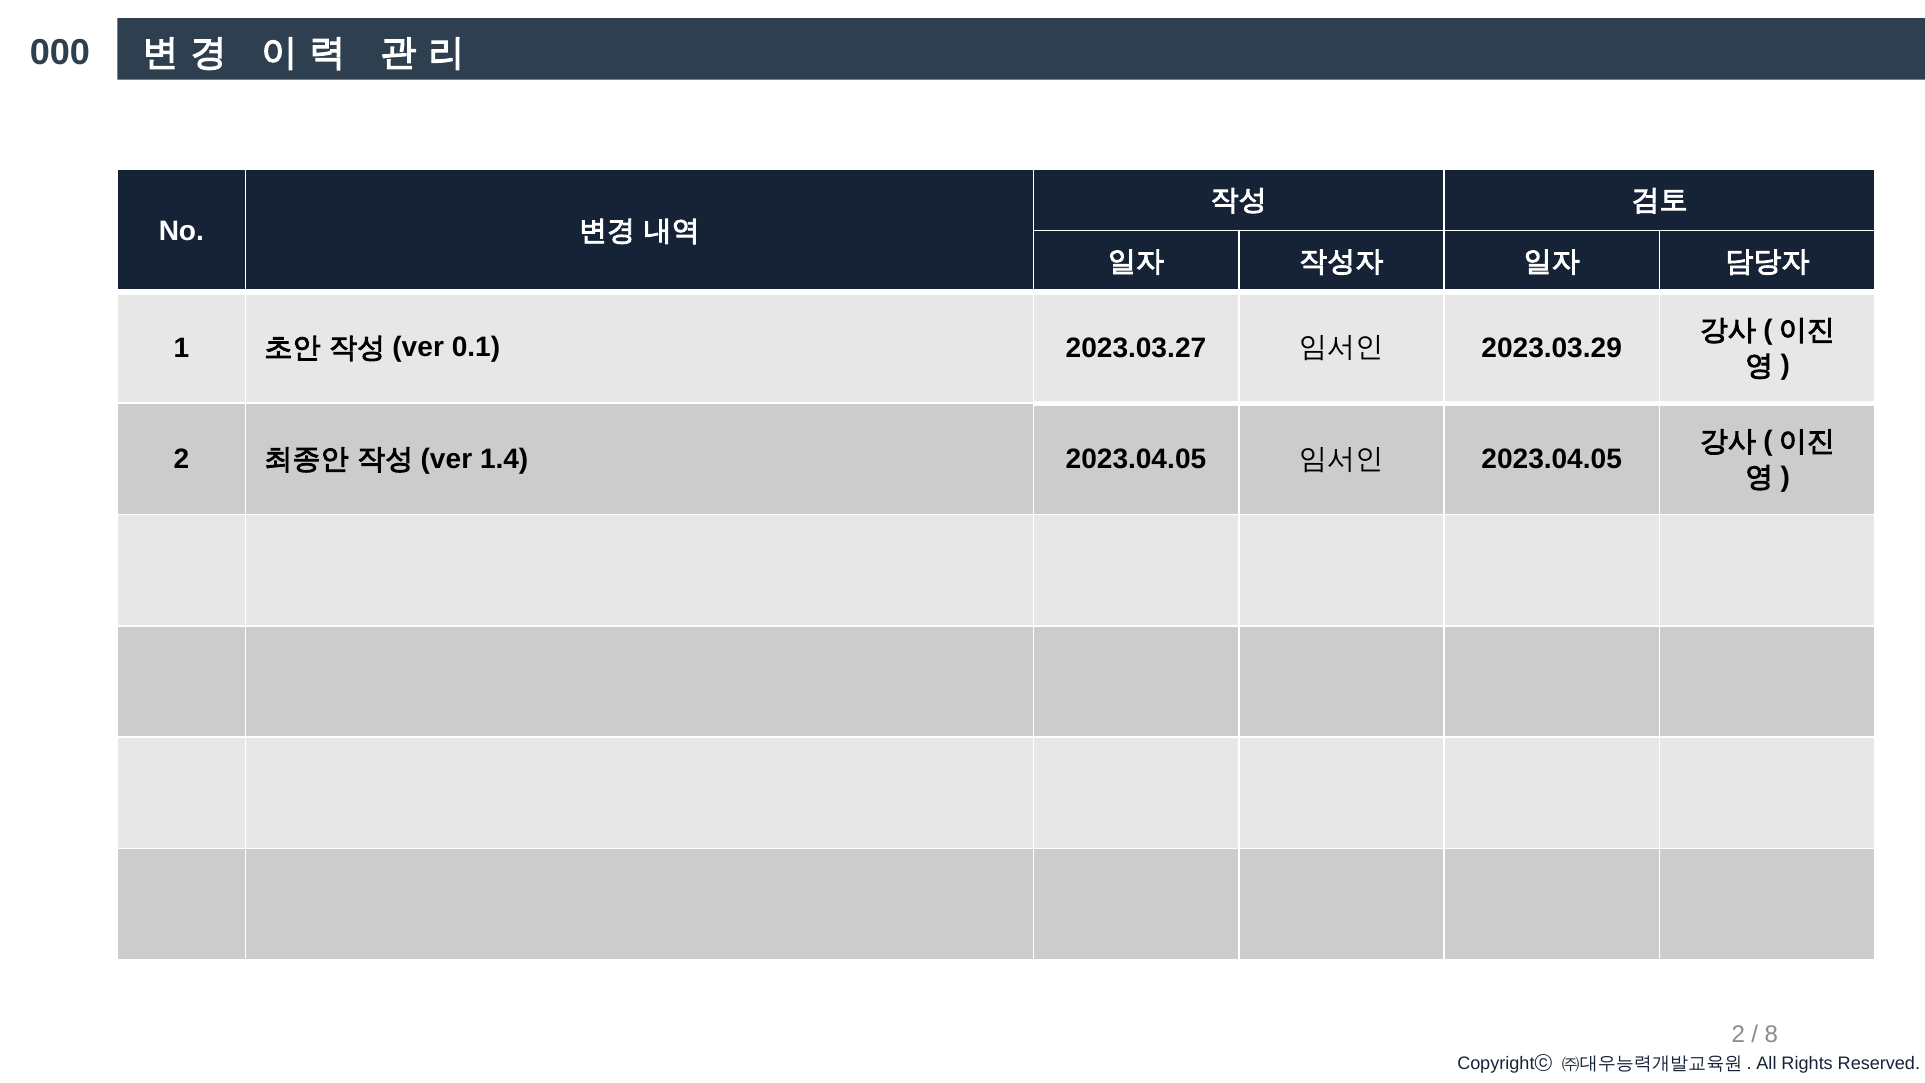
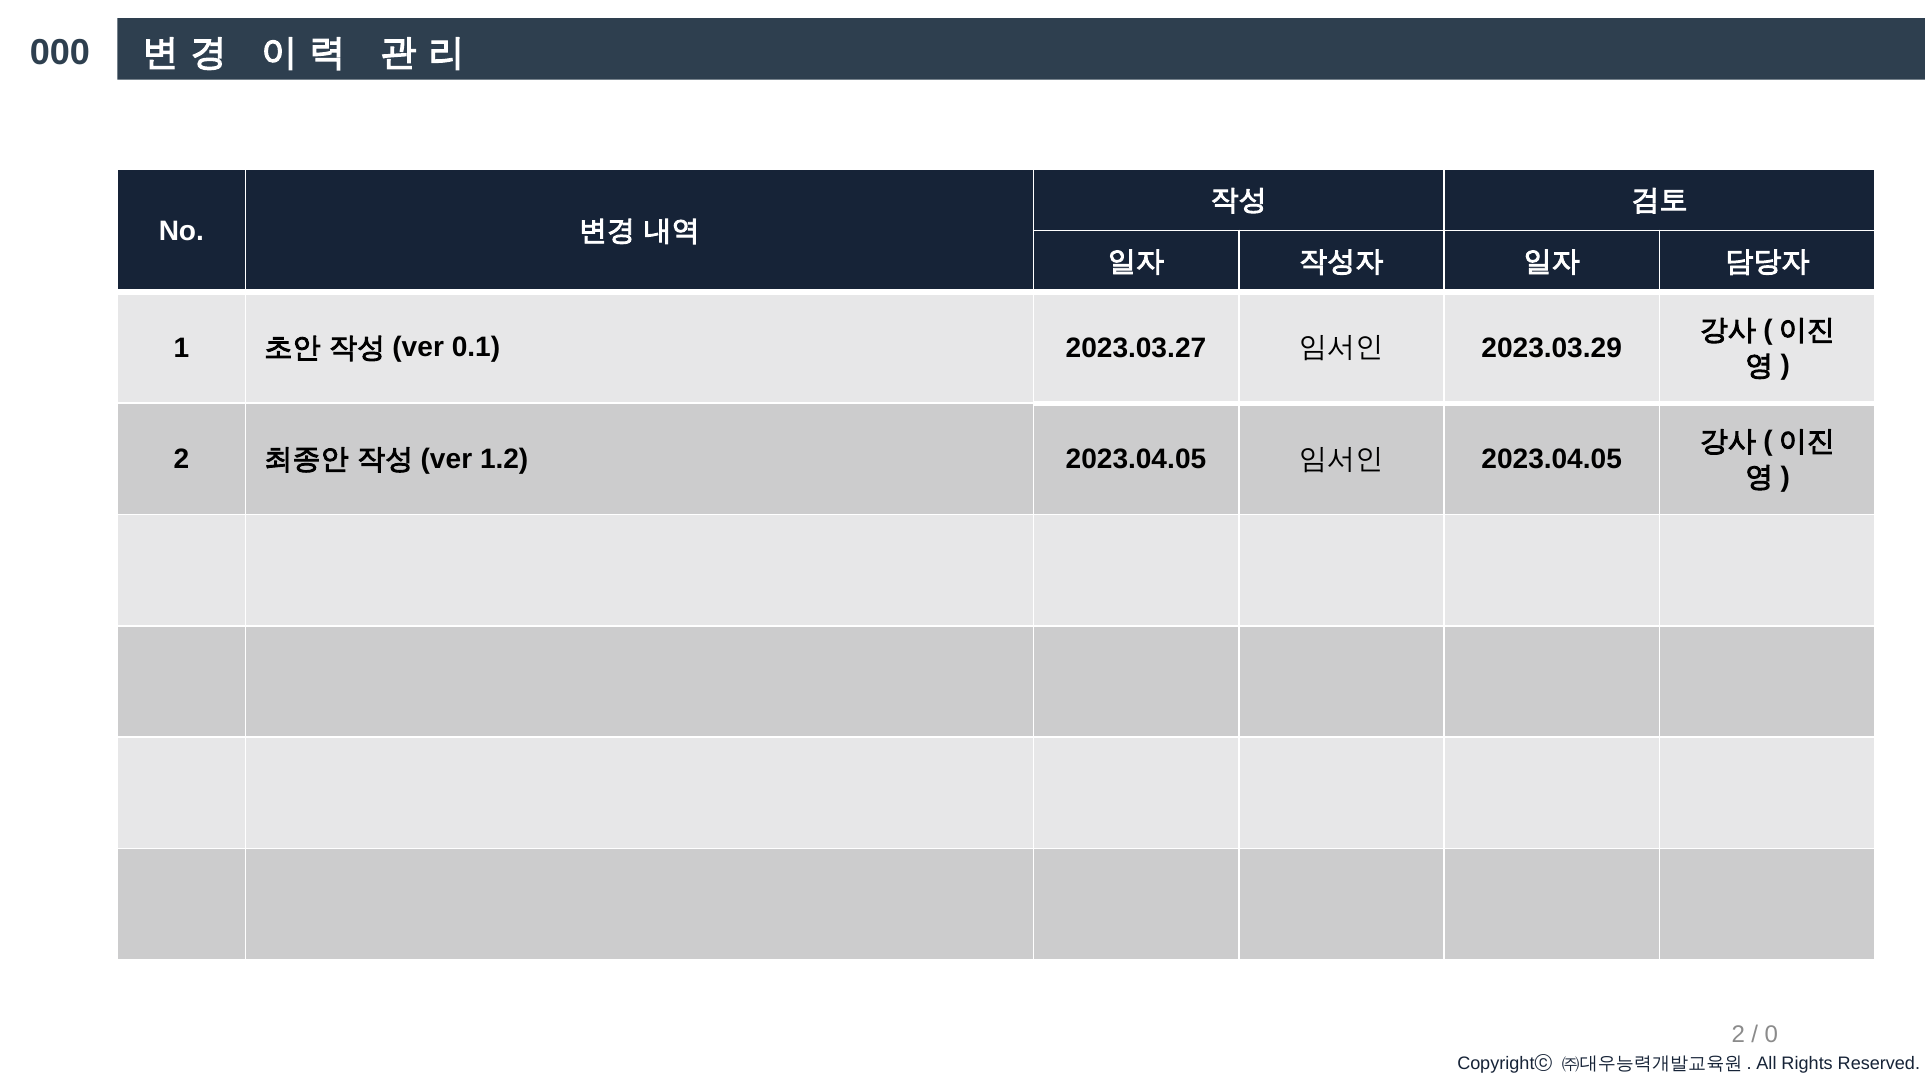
1.4: 1.4 -> 1.2
8: 8 -> 0
